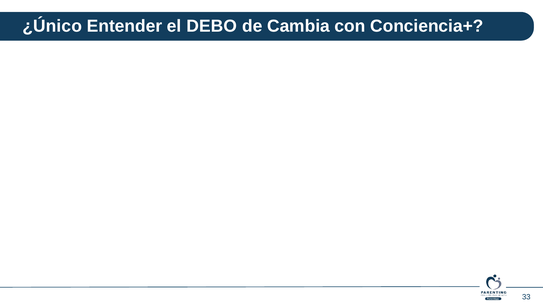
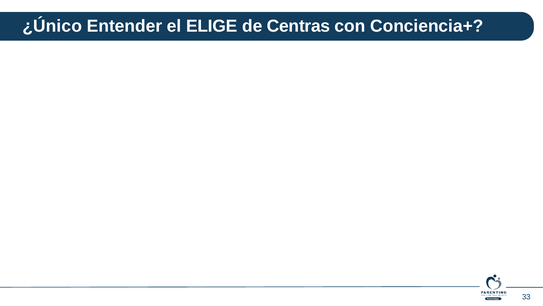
DEBO: DEBO -> ELIGE
Cambia: Cambia -> Centras
